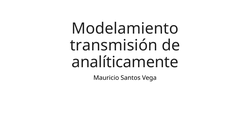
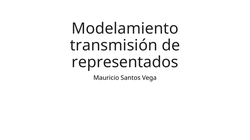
analíticamente: analíticamente -> representados
